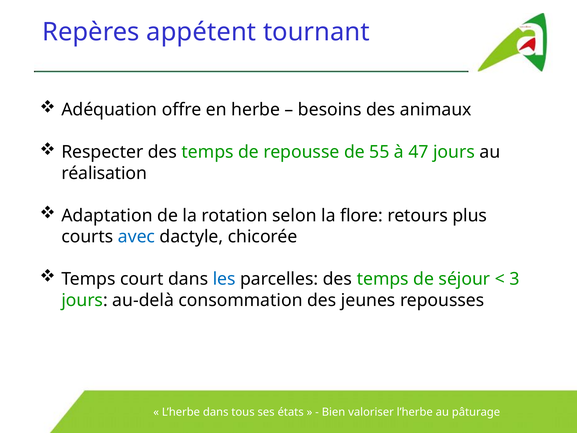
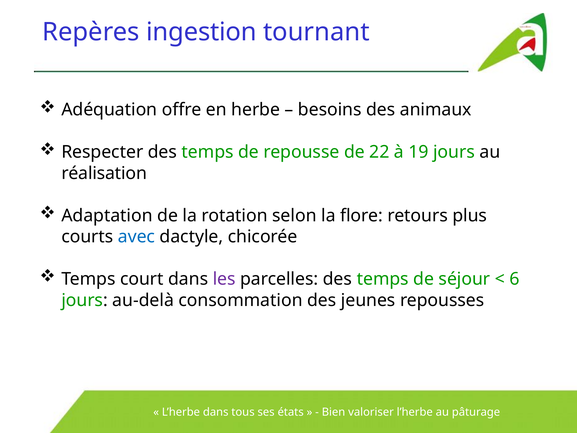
appétent: appétent -> ingestion
55: 55 -> 22
47: 47 -> 19
les colour: blue -> purple
3: 3 -> 6
